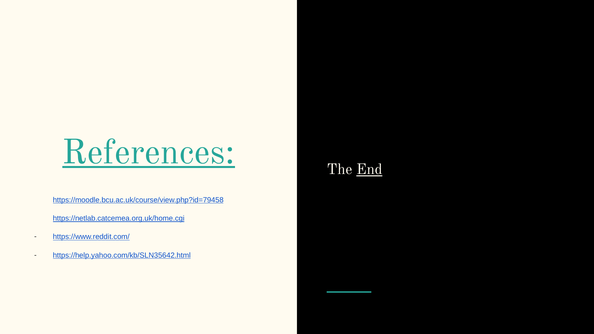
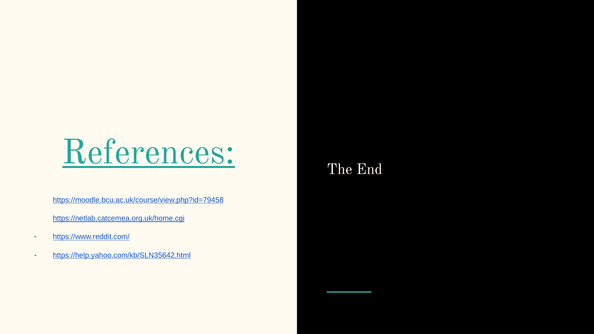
End underline: present -> none
